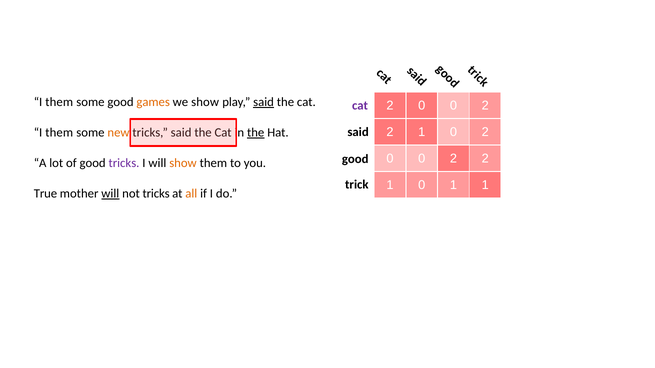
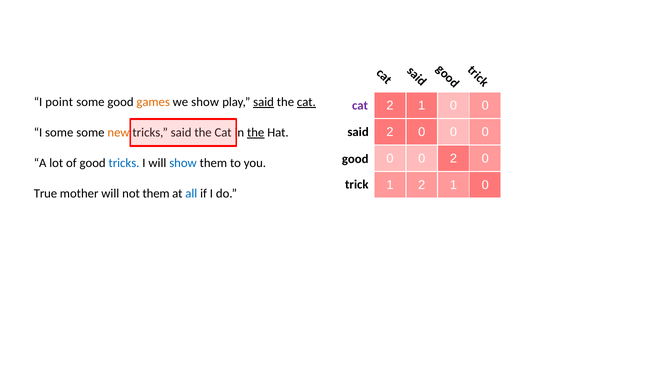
them at (59, 102): them -> point
cat at (306, 102) underline: none -> present
0 at (422, 106): 0 -> 1
2 at (485, 106): 2 -> 0
1 at (422, 132): 1 -> 0
2 at (485, 132): 2 -> 0
them at (59, 133): them -> some
2 at (485, 159): 2 -> 0
tricks at (124, 163) colour: purple -> blue
show at (183, 163) colour: orange -> blue
0 at (422, 185): 0 -> 2
1 at (485, 185): 1 -> 0
will at (110, 194) underline: present -> none
not tricks: tricks -> them
all colour: orange -> blue
